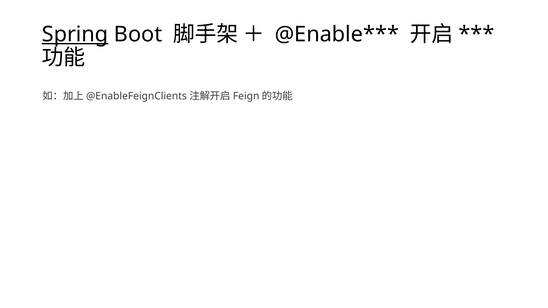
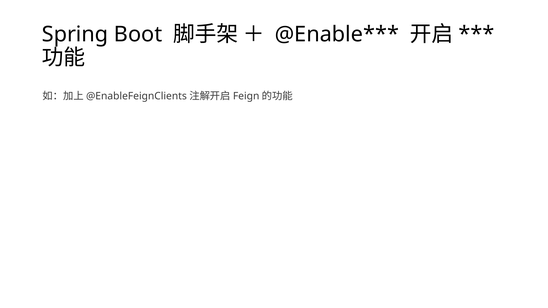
Spring underline: present -> none
